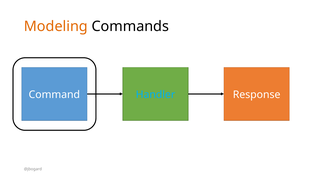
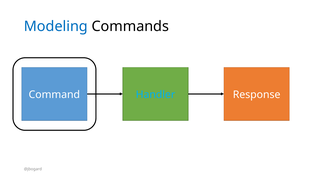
Modeling colour: orange -> blue
